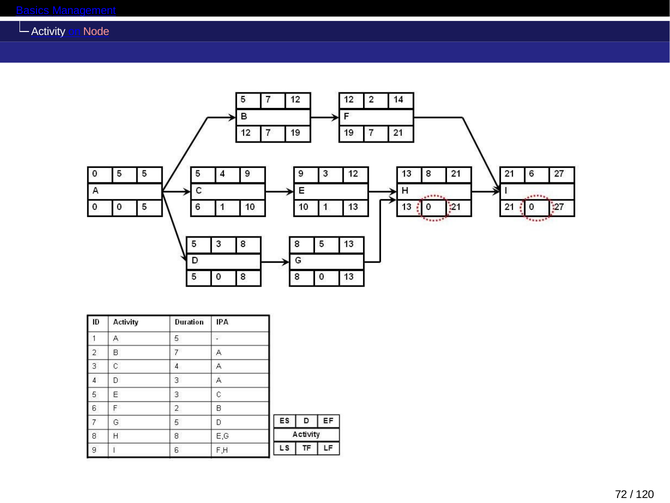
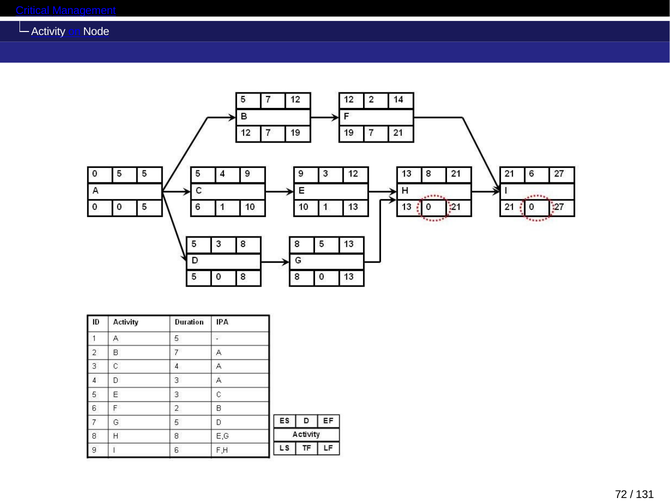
Basics: Basics -> Critical
Node colour: pink -> white
120: 120 -> 131
